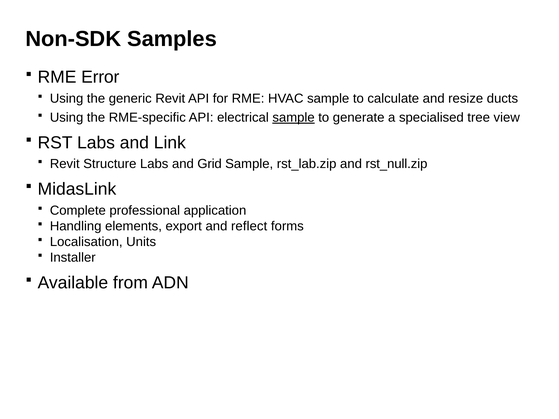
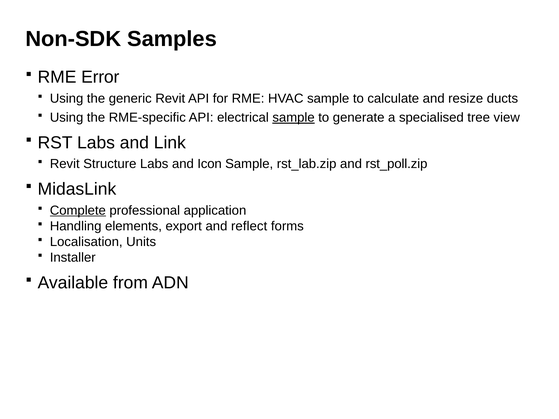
Grid: Grid -> Icon
rst_null.zip: rst_null.zip -> rst_poll.zip
Complete underline: none -> present
